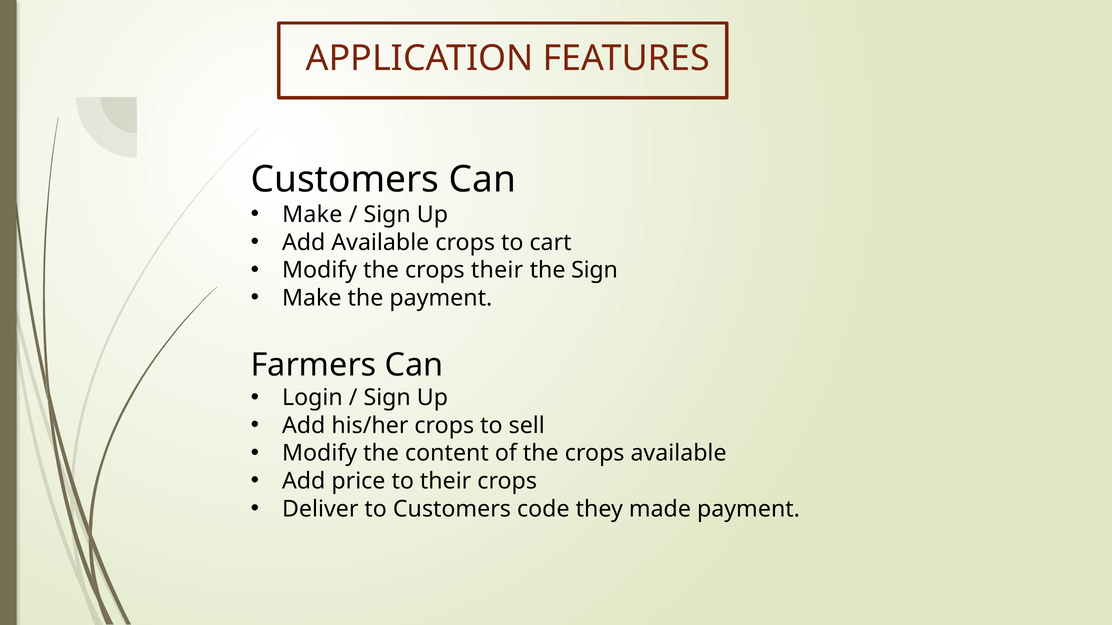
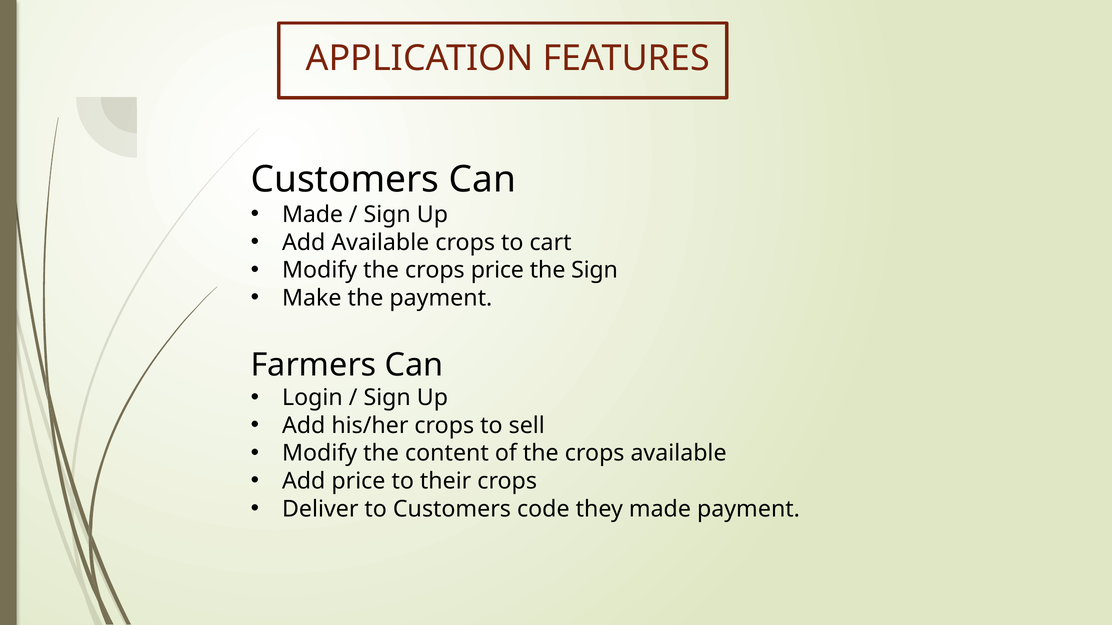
Make at (312, 215): Make -> Made
crops their: their -> price
